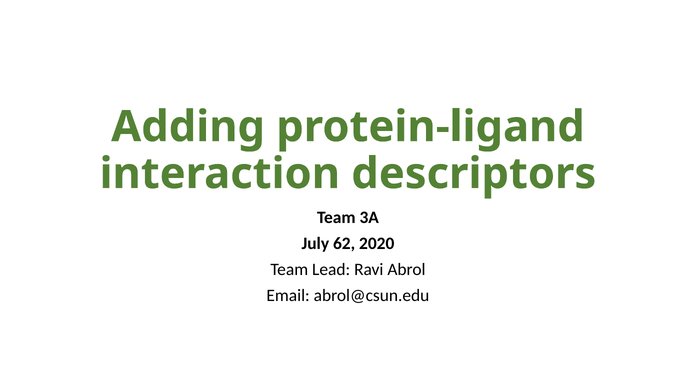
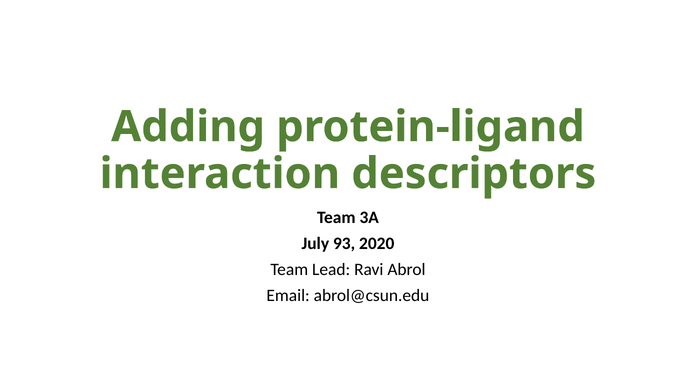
62: 62 -> 93
